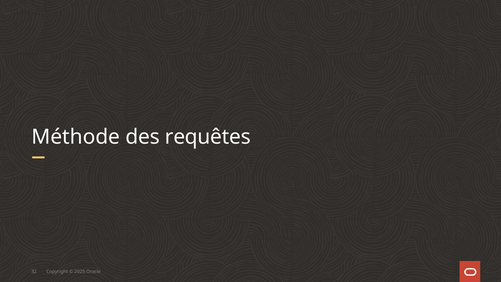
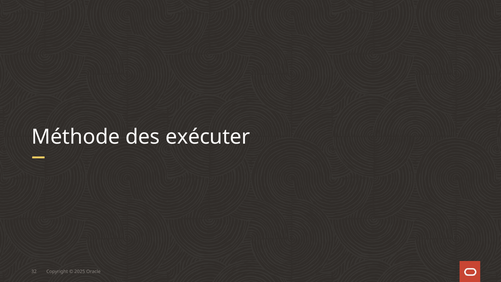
requêtes: requêtes -> exécuter
